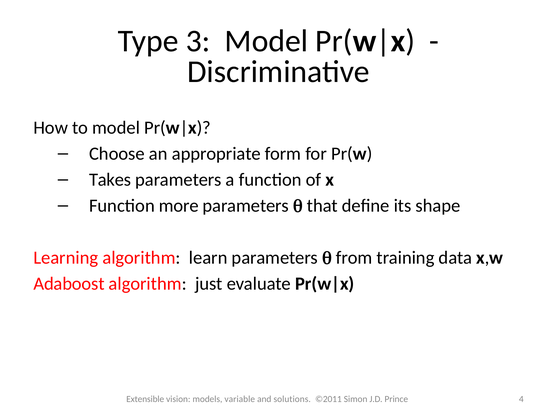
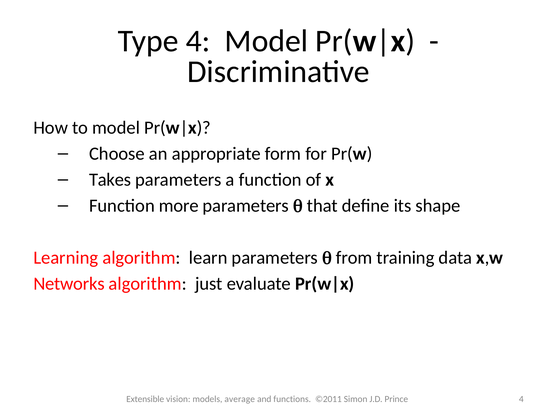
Type 3: 3 -> 4
Adaboost: Adaboost -> Networks
variable: variable -> average
solutions: solutions -> functions
